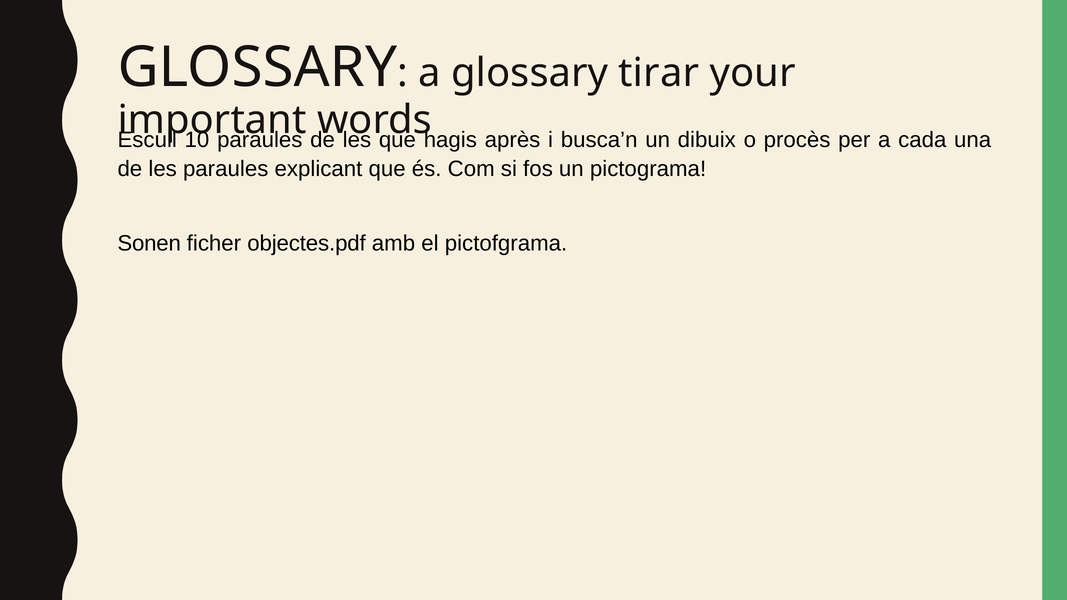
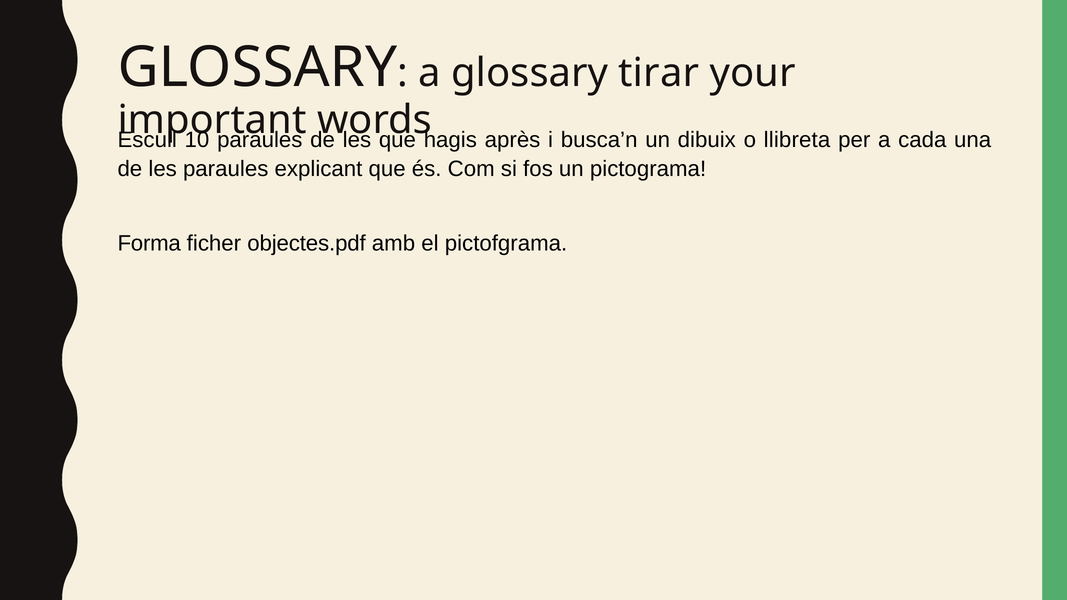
procès: procès -> llibreta
Sonen: Sonen -> Forma
